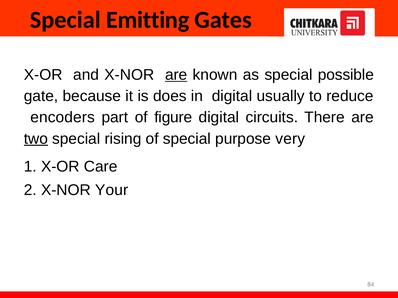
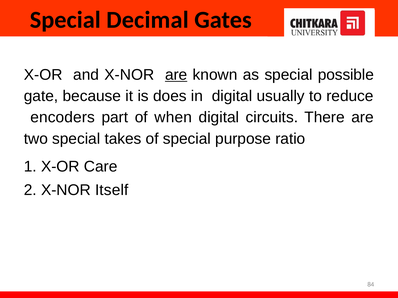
Emitting: Emitting -> Decimal
figure: figure -> when
two underline: present -> none
rising: rising -> takes
very: very -> ratio
Your: Your -> Itself
